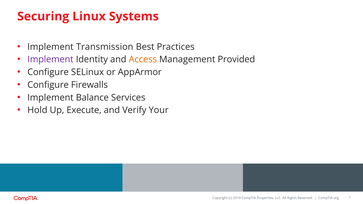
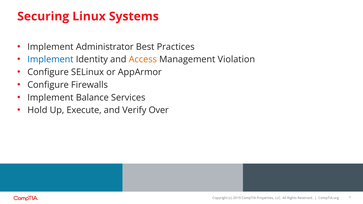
Transmission: Transmission -> Administrator
Implement at (50, 60) colour: purple -> blue
Provided: Provided -> Violation
Your: Your -> Over
